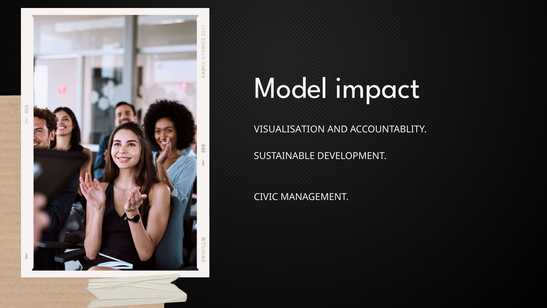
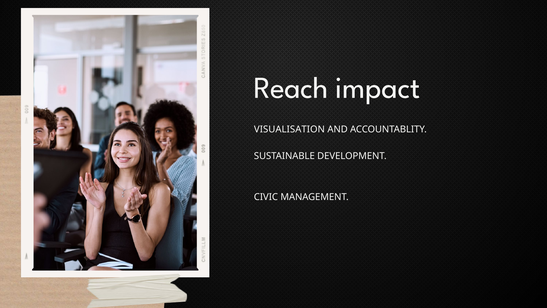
Model: Model -> Reach
